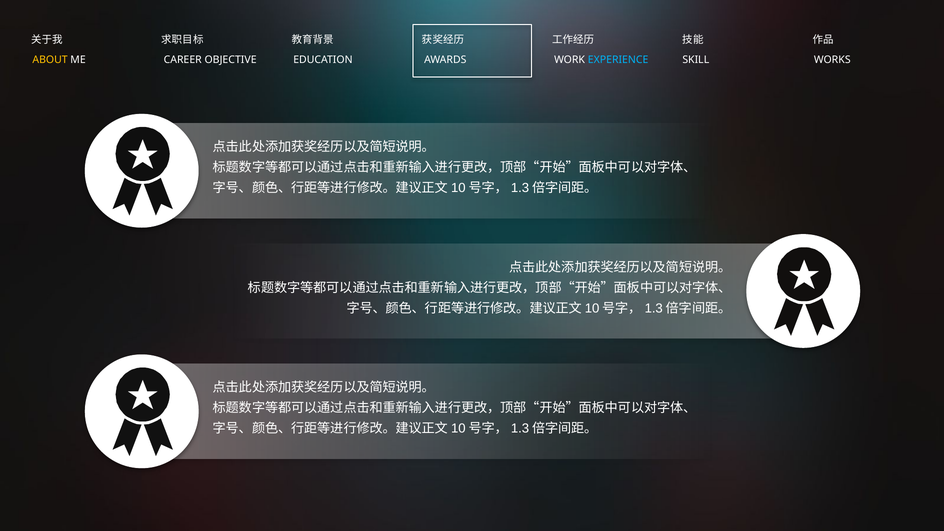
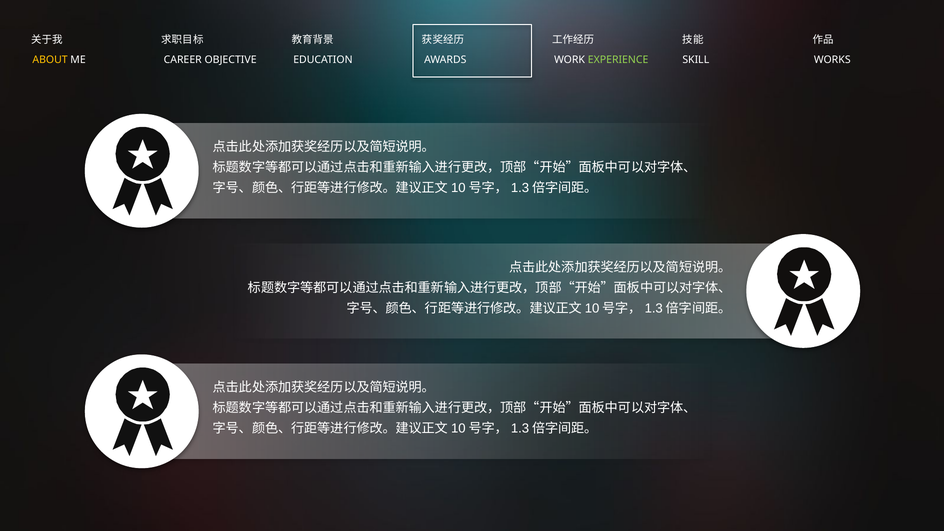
EXPERIENCE colour: light blue -> light green
